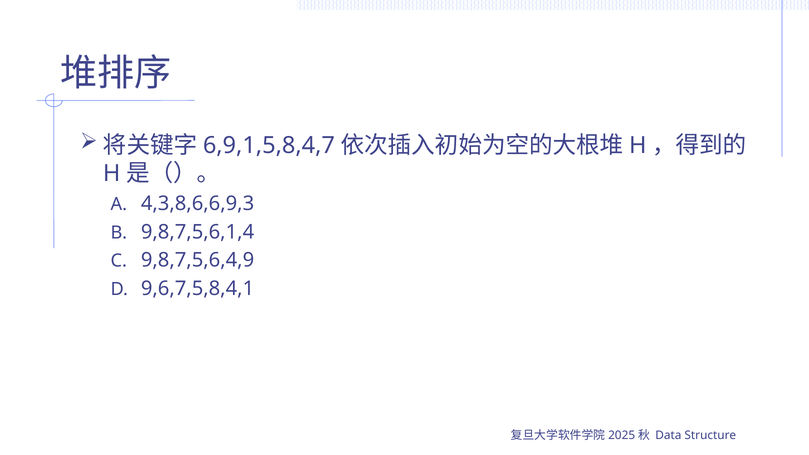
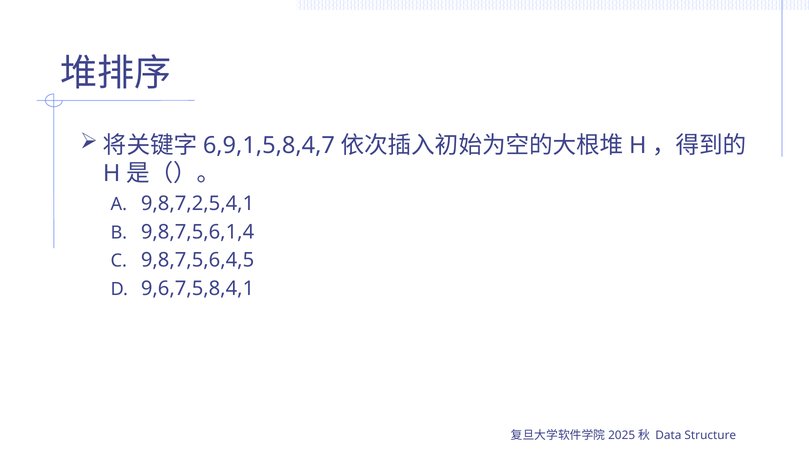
4,3,8,6,6,9,3: 4,3,8,6,6,9,3 -> 9,8,7,2,5,4,1
9,8,7,5,6,4,9: 9,8,7,5,6,4,9 -> 9,8,7,5,6,4,5
